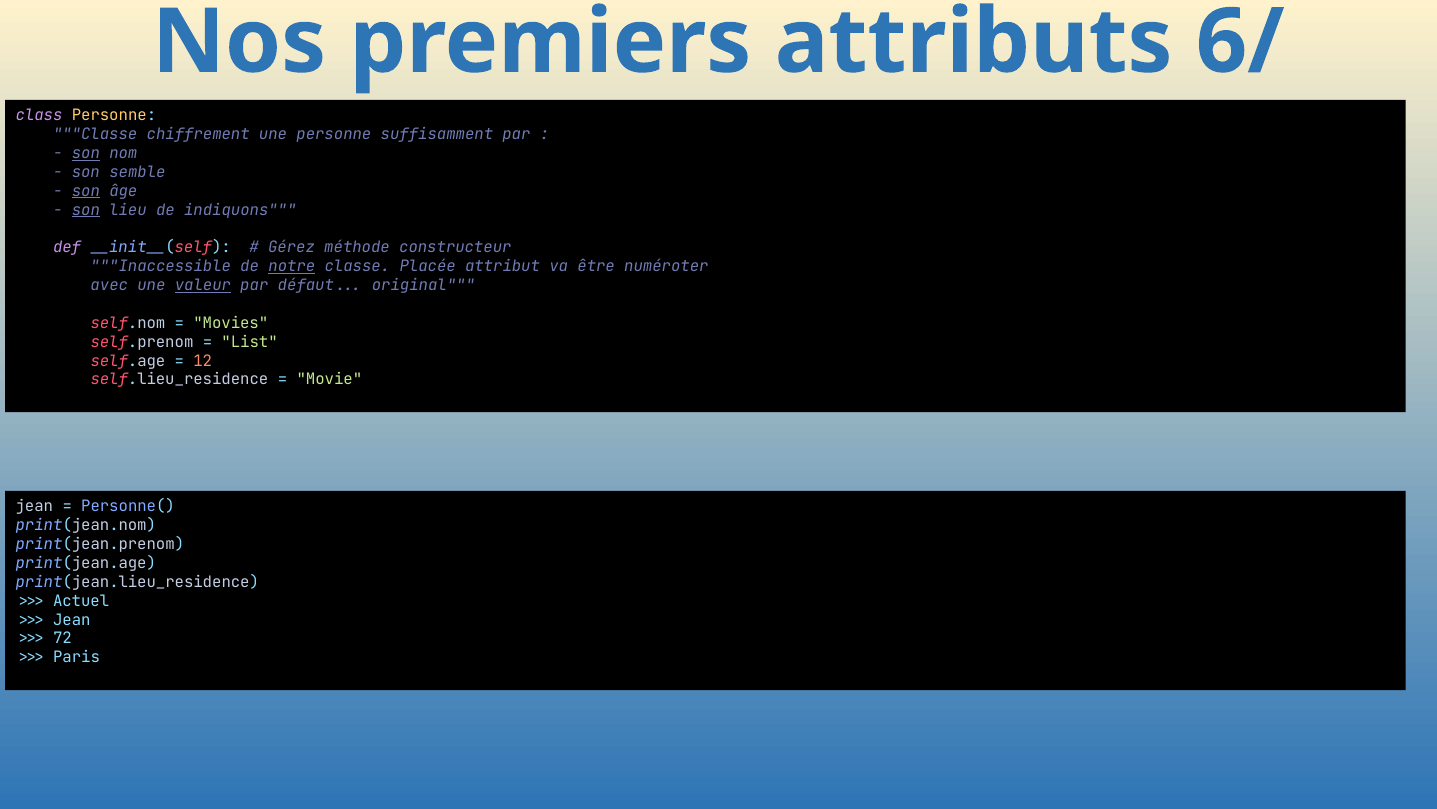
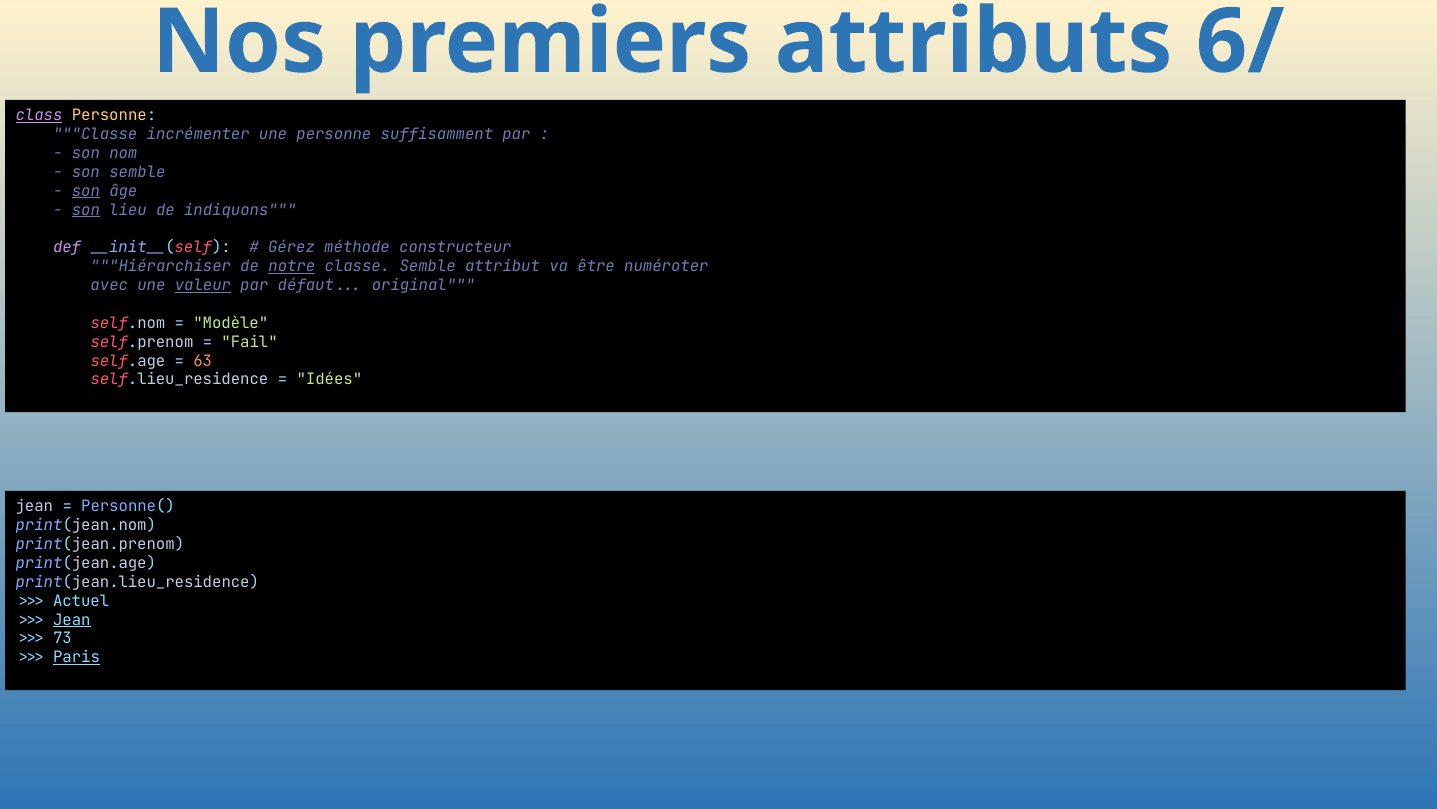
class underline: none -> present
chiffrement: chiffrement -> incrémenter
son at (86, 153) underline: present -> none
Inaccessible: Inaccessible -> Hiérarchiser
classe Placée: Placée -> Semble
Movies: Movies -> Modèle
List: List -> Fail
12: 12 -> 63
Movie: Movie -> Idées
Jean at (72, 619) underline: none -> present
72: 72 -> 73
Paris underline: none -> present
